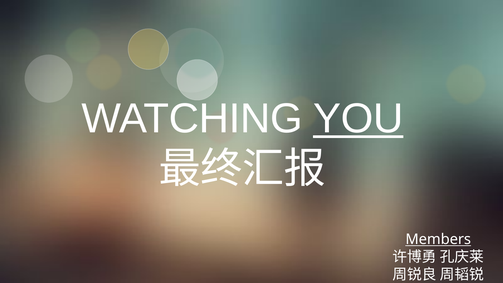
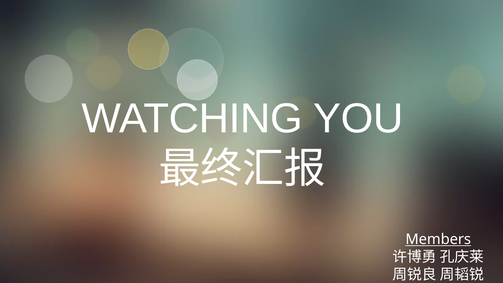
YOU underline: present -> none
